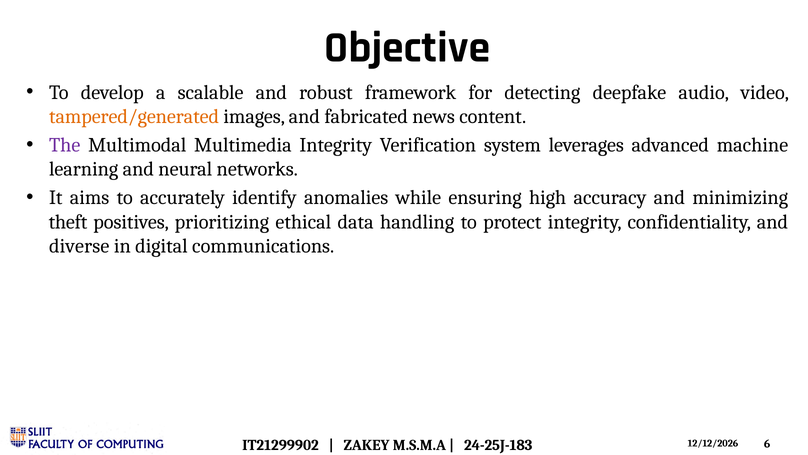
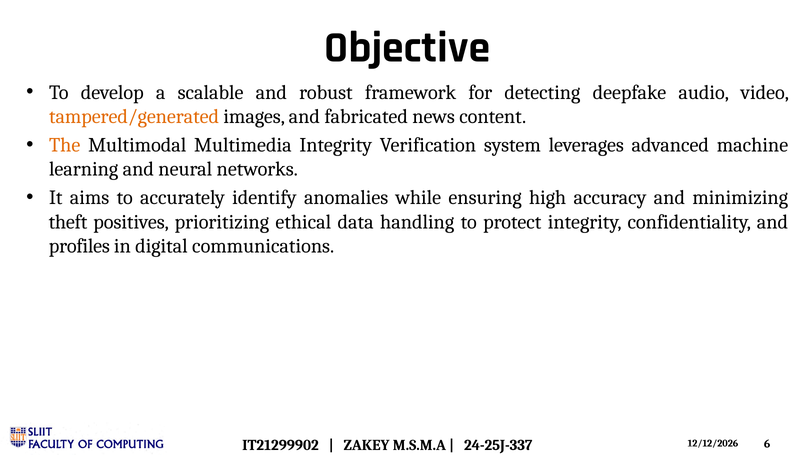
The colour: purple -> orange
diverse: diverse -> profiles
24-25J-183: 24-25J-183 -> 24-25J-337
